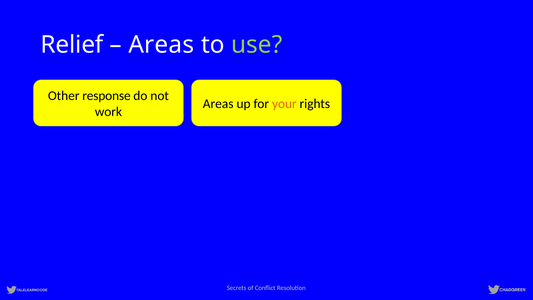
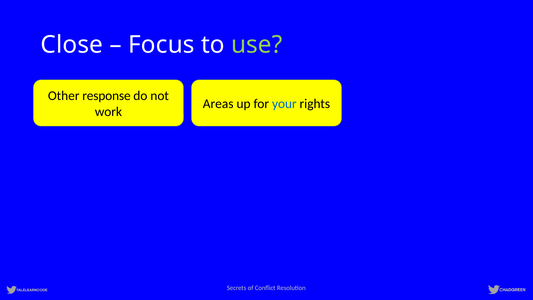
Relief: Relief -> Close
Areas at (161, 45): Areas -> Focus
your colour: orange -> blue
